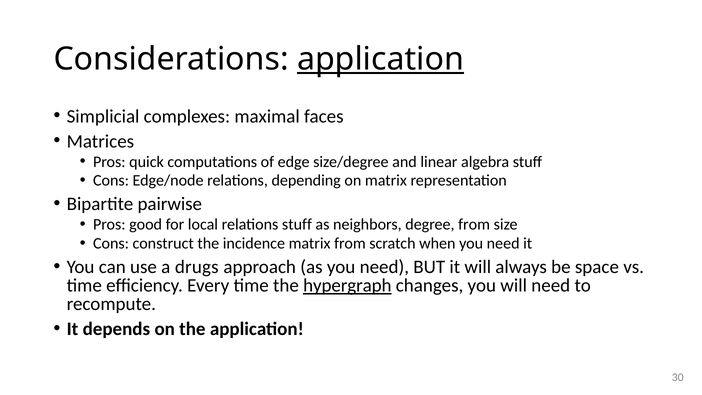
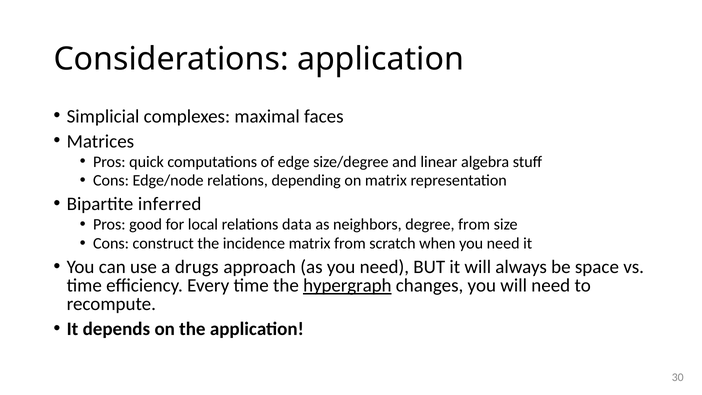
application at (381, 59) underline: present -> none
pairwise: pairwise -> inferred
relations stuff: stuff -> data
